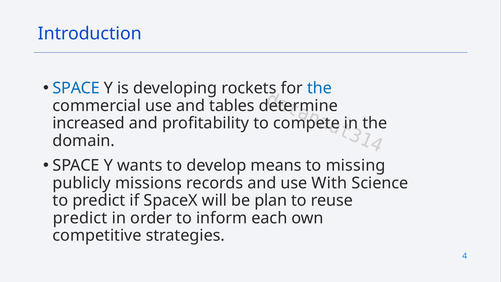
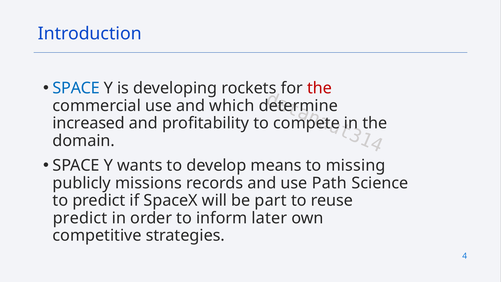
the at (319, 88) colour: blue -> red
tables: tables -> which
With: With -> Path
plan: plan -> part
each: each -> later
